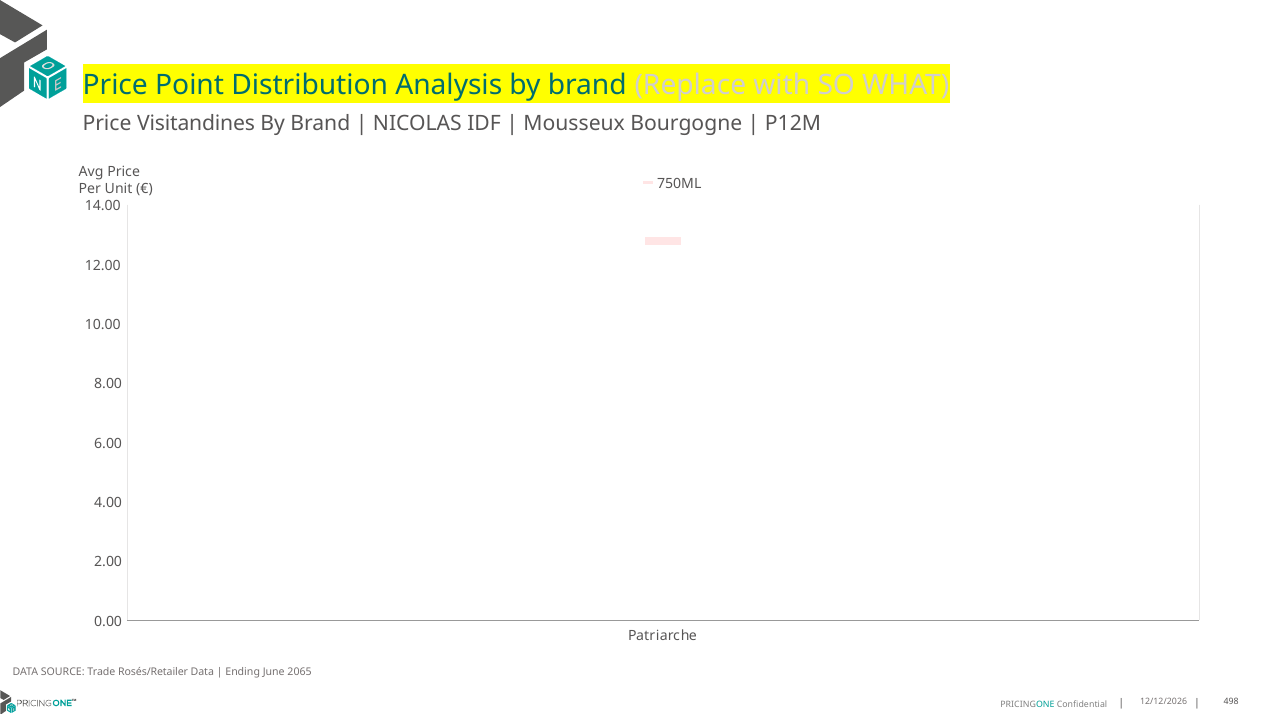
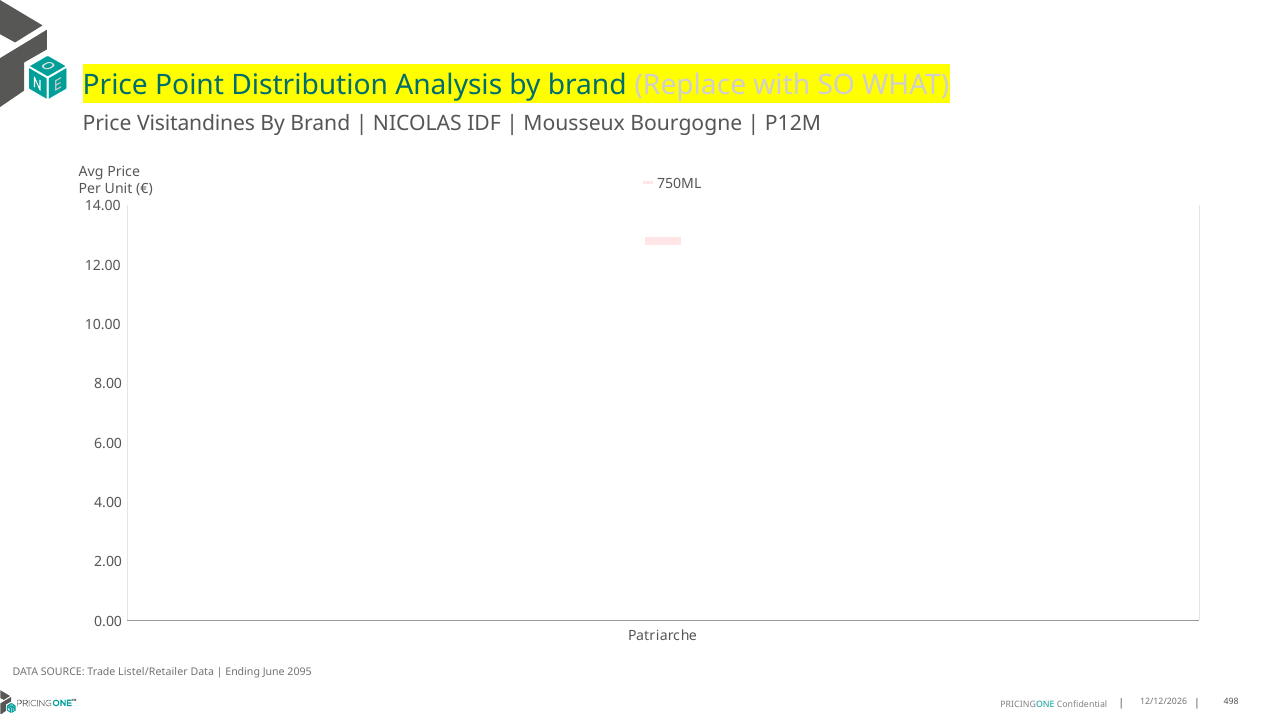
Rosés/Retailer: Rosés/Retailer -> Listel/Retailer
2065: 2065 -> 2095
